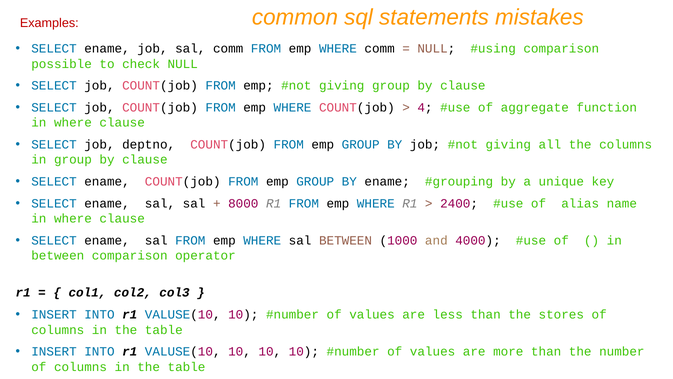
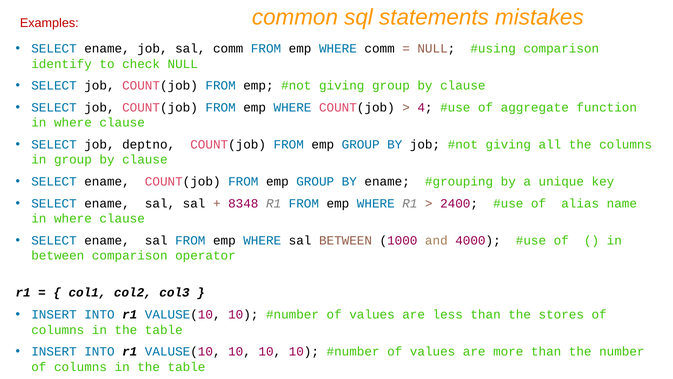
possible: possible -> identify
8000: 8000 -> 8348
